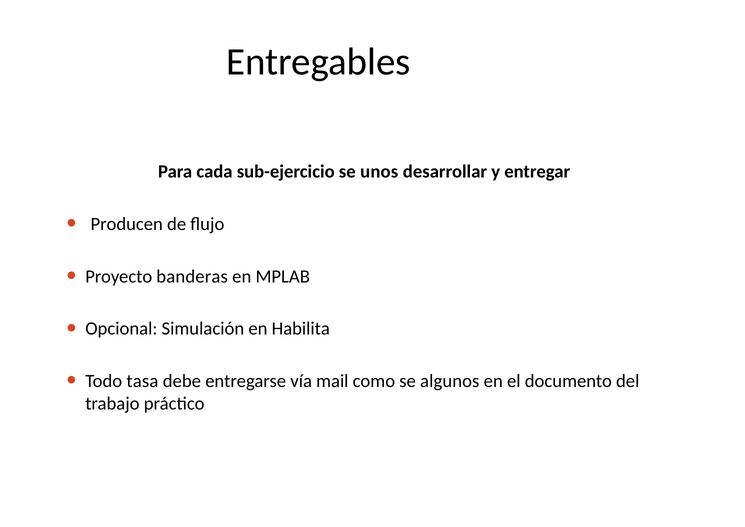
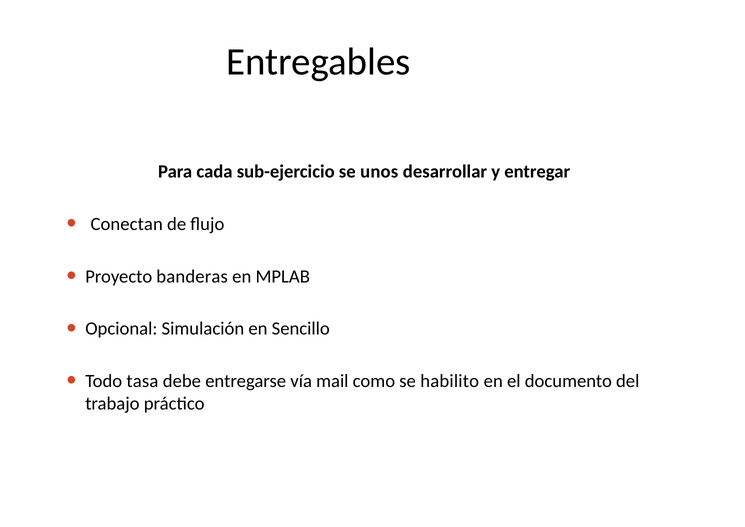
Producen: Producen -> Conectan
Habilita: Habilita -> Sencillo
algunos: algunos -> habilito
